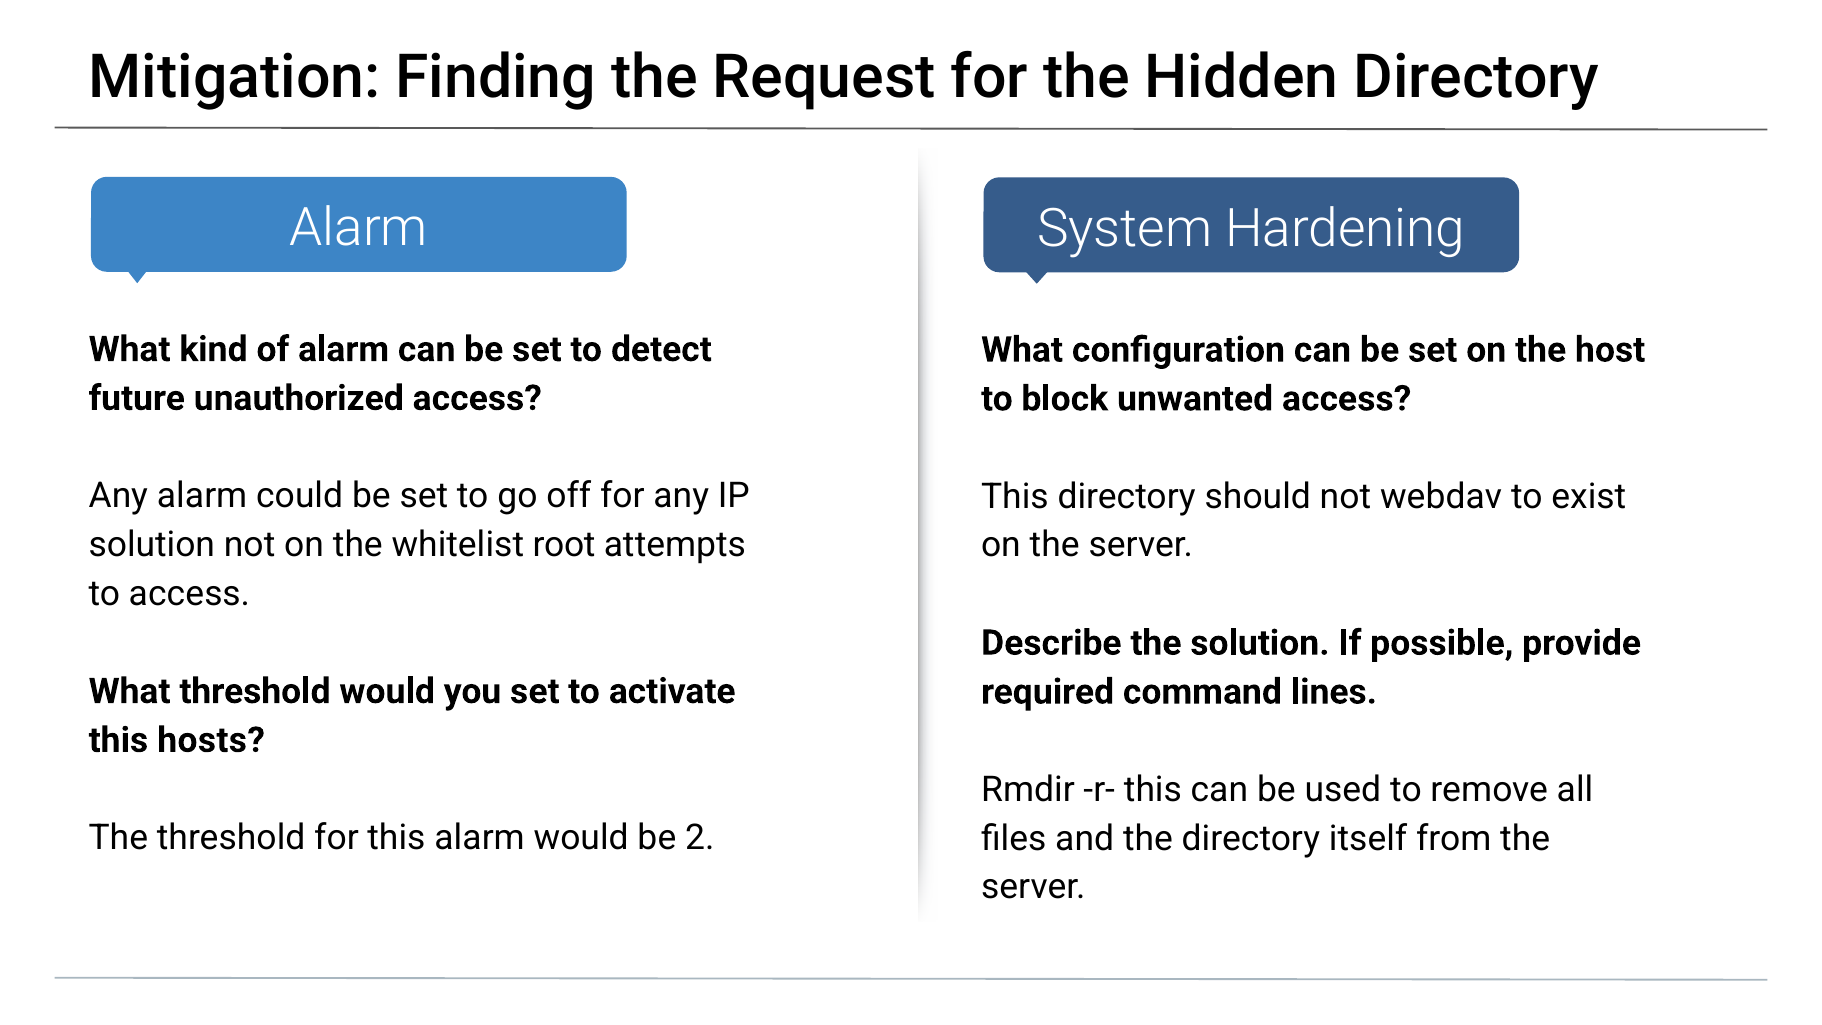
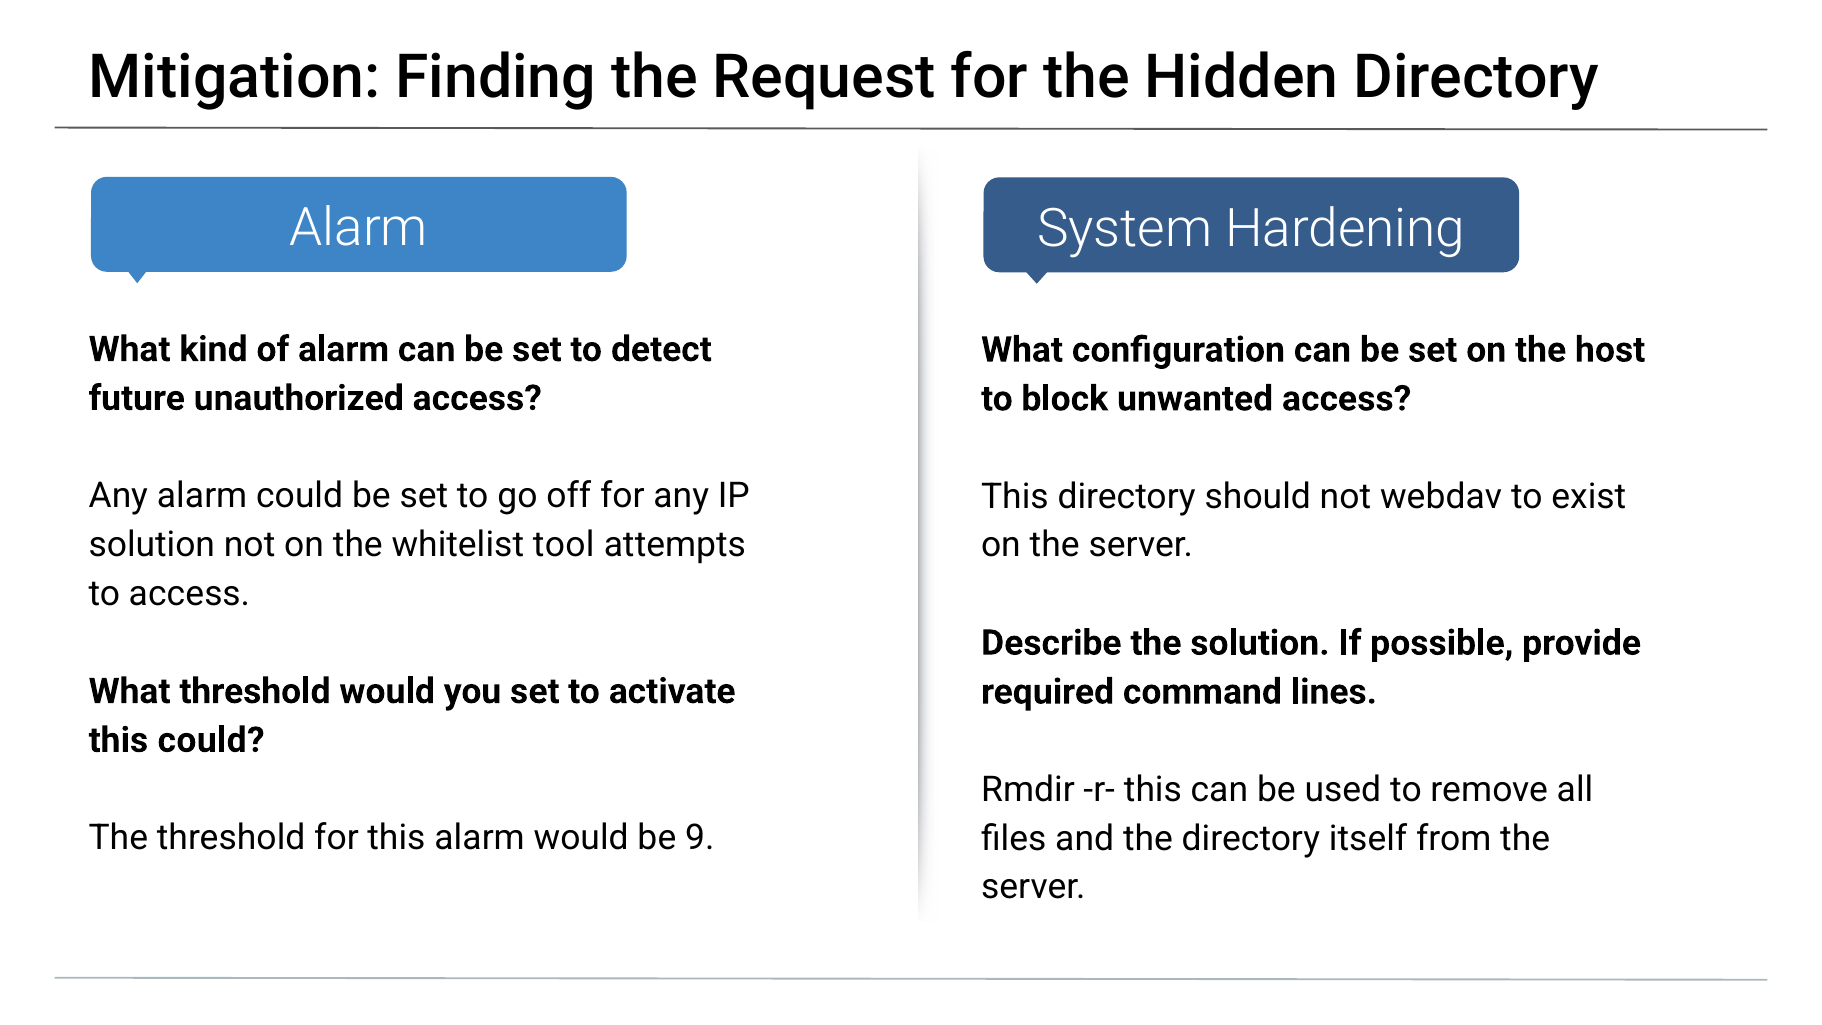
root: root -> tool
this hosts: hosts -> could
2: 2 -> 9
